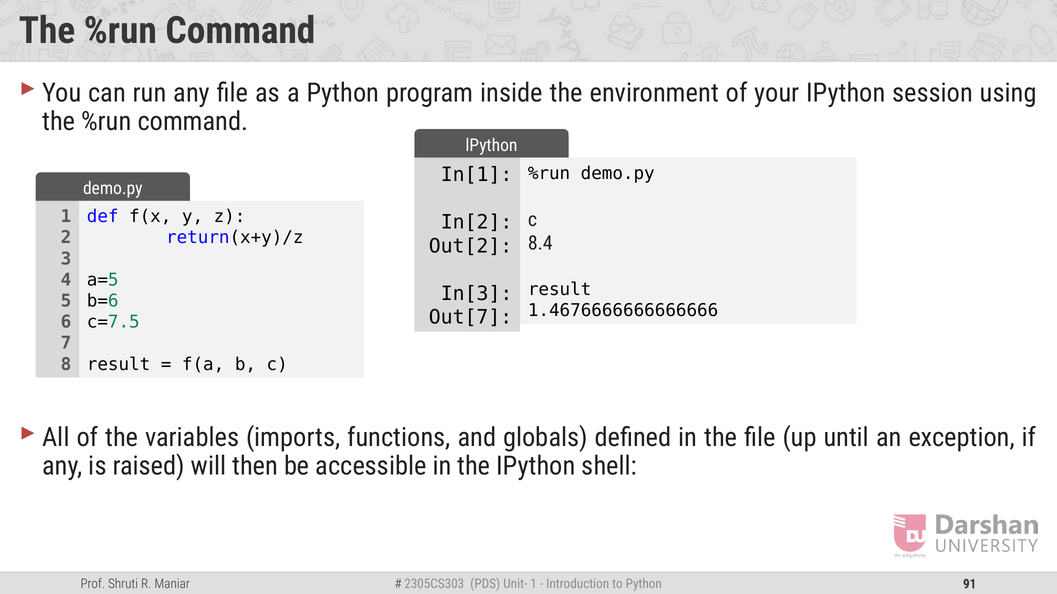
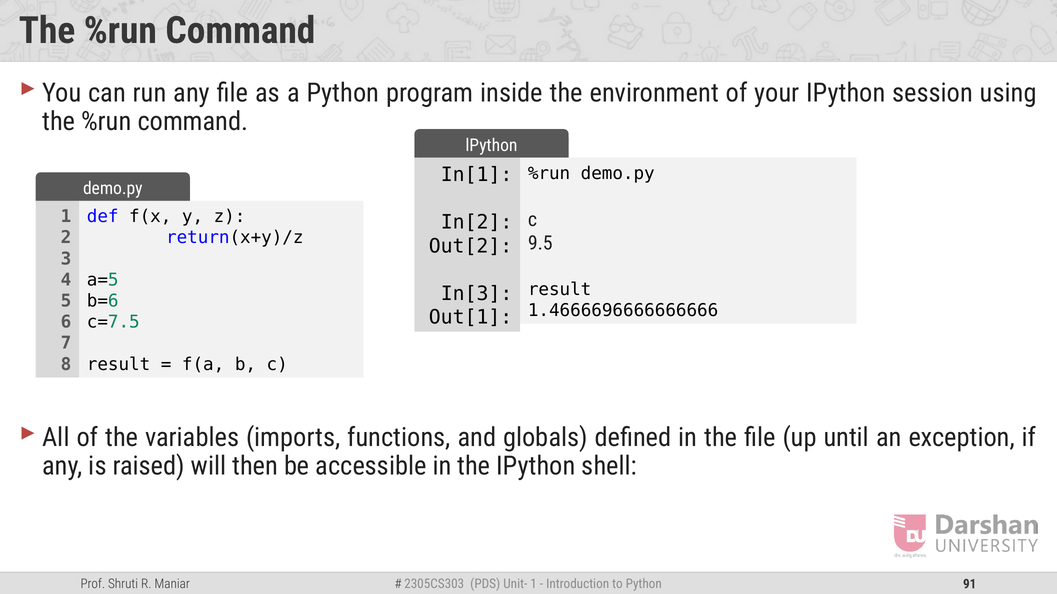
8.4: 8.4 -> 9.5
1.4676666666666666: 1.4676666666666666 -> 1.4666696666666666
Out[7: Out[7 -> Out[1
